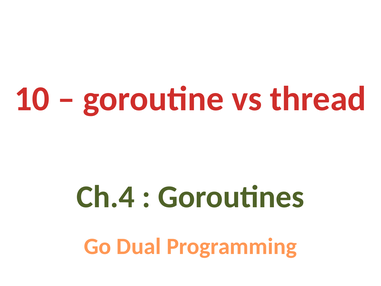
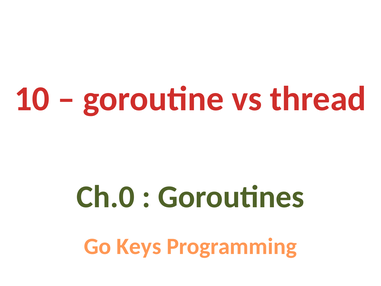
Ch.4: Ch.4 -> Ch.0
Dual: Dual -> Keys
